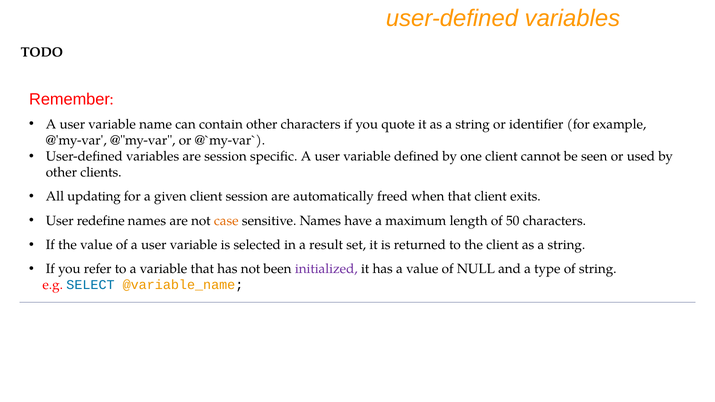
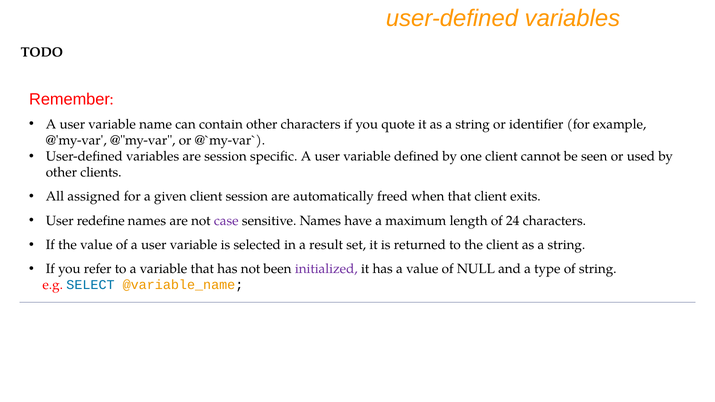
updating: updating -> assigned
case colour: orange -> purple
50: 50 -> 24
